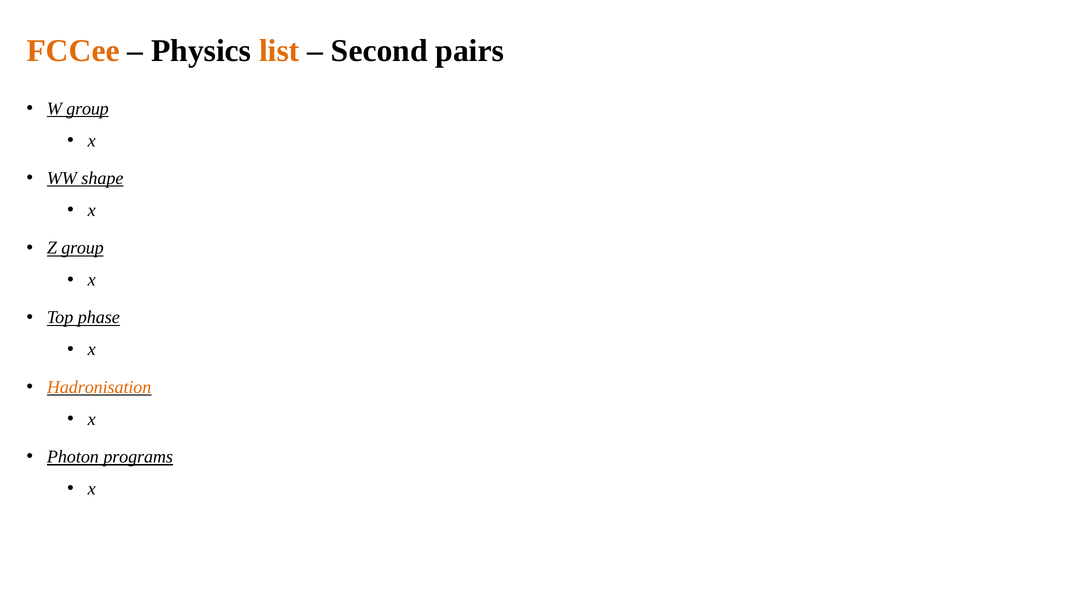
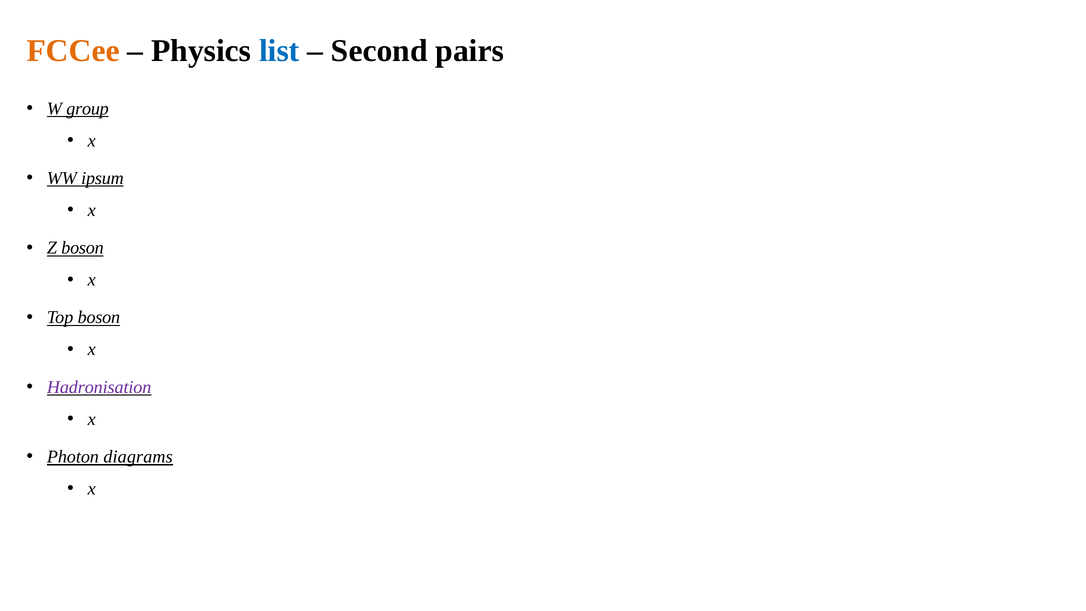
list colour: orange -> blue
shape: shape -> ipsum
Z group: group -> boson
Top phase: phase -> boson
Hadronisation colour: orange -> purple
programs: programs -> diagrams
